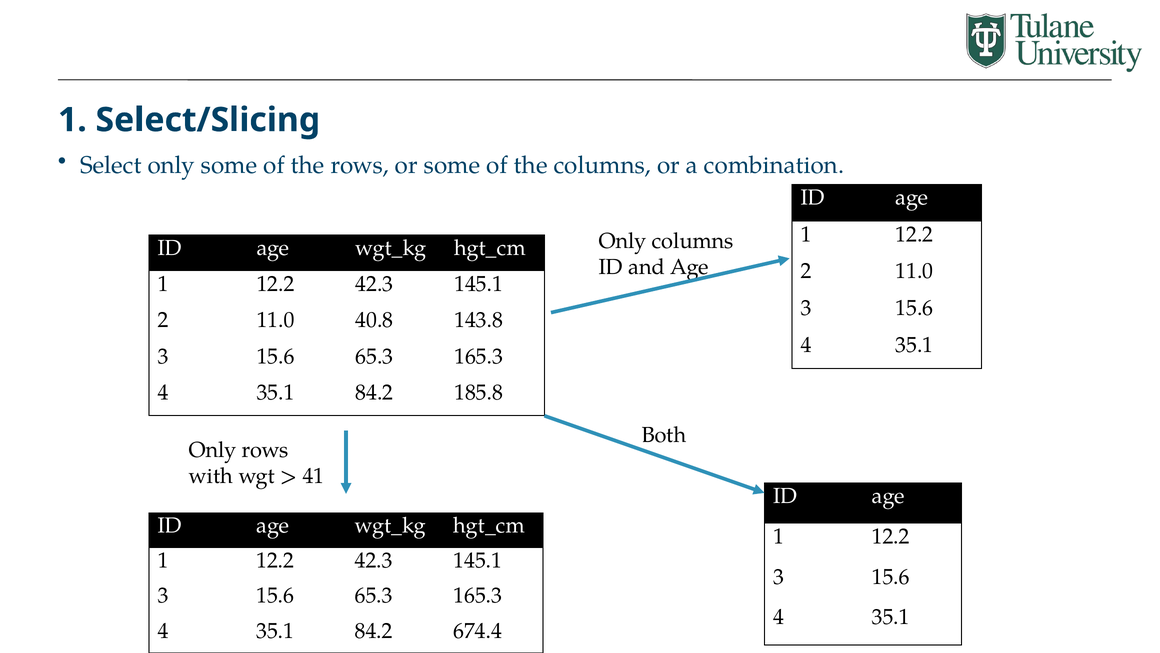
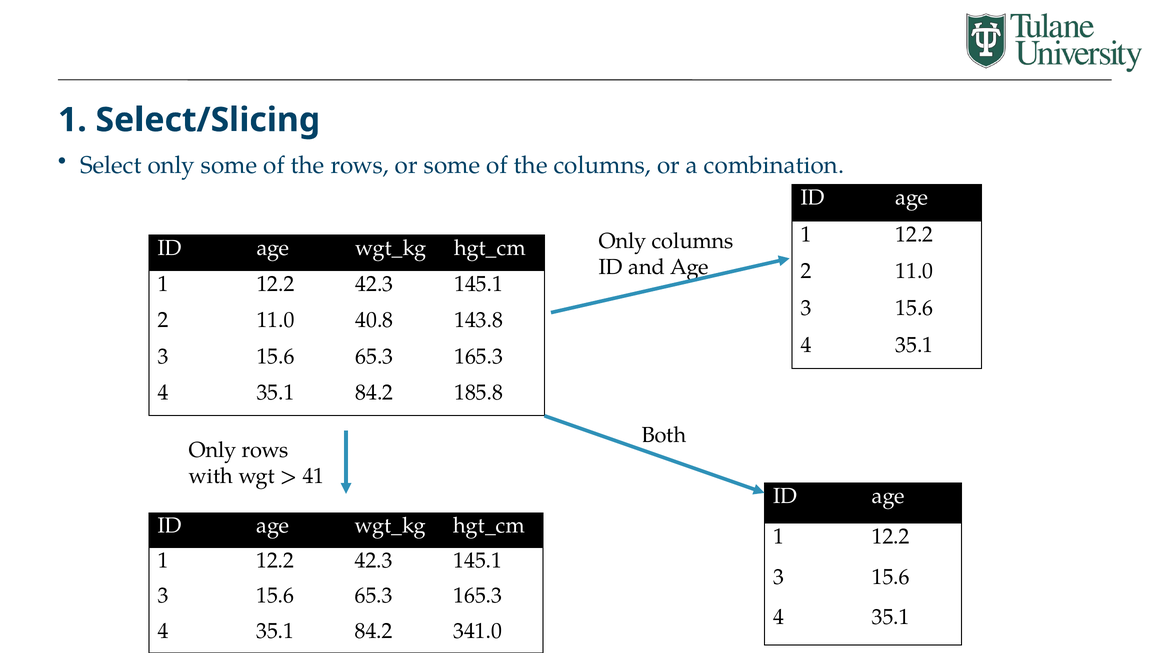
674.4: 674.4 -> 341.0
